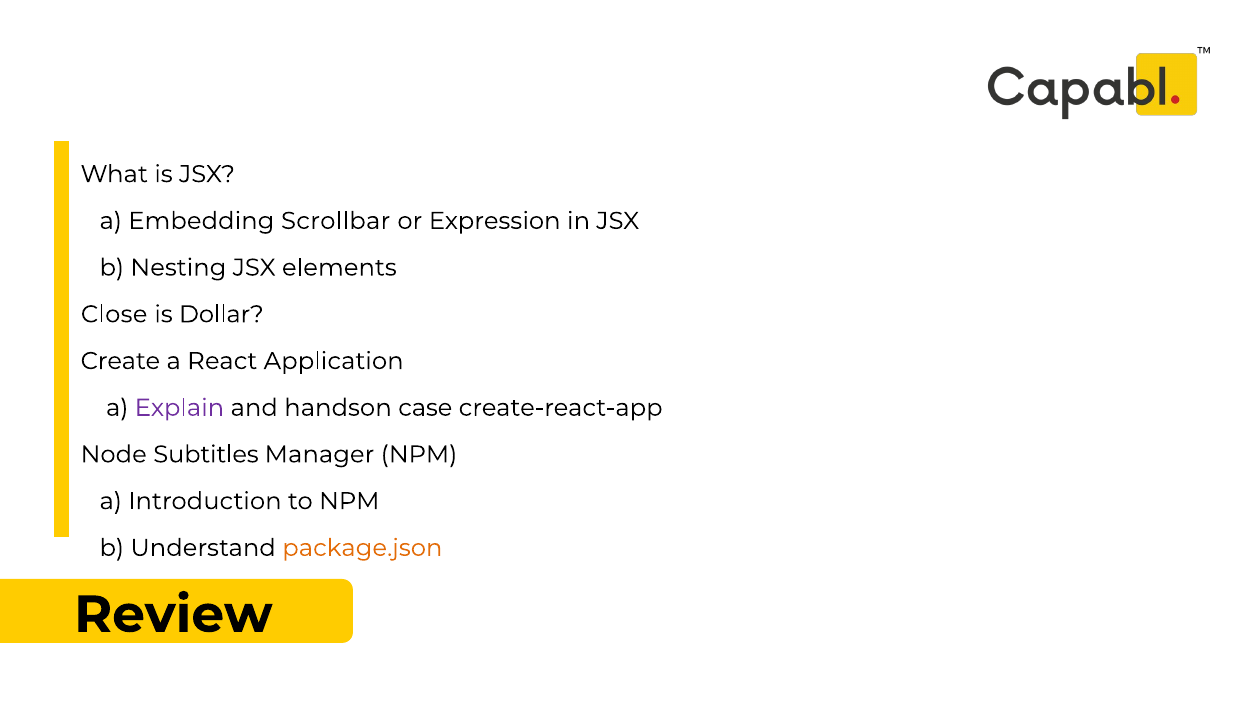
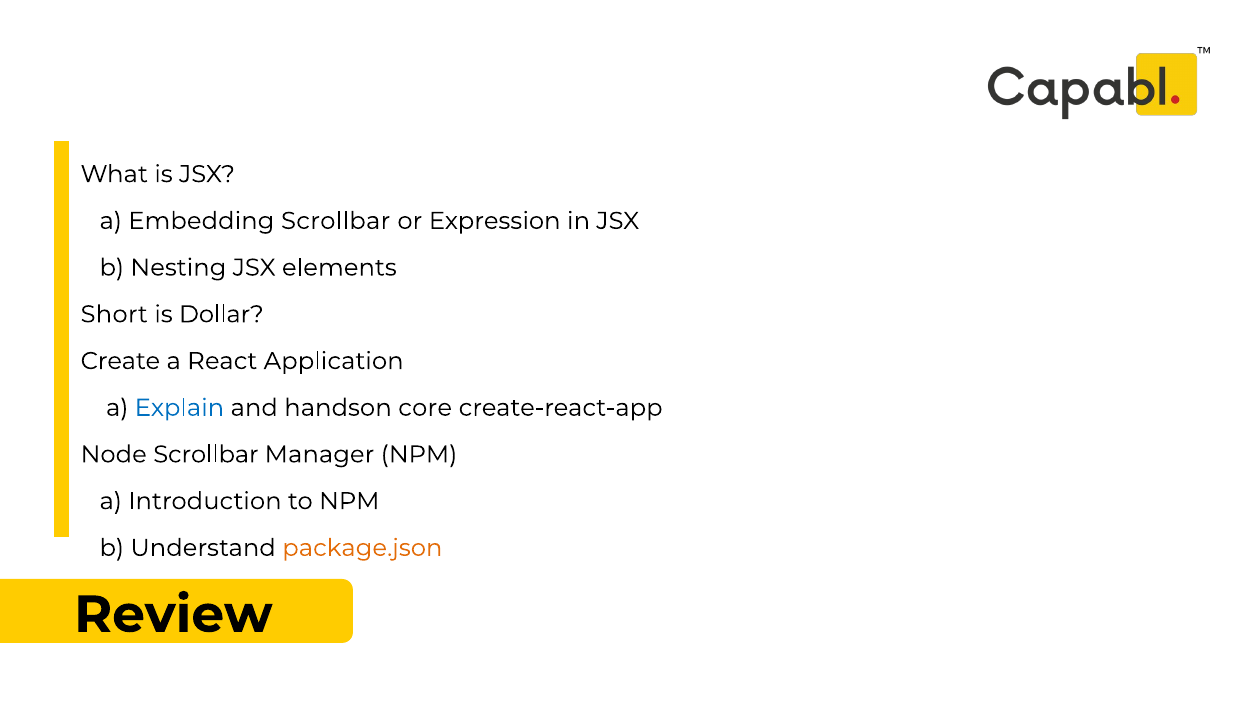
Close: Close -> Short
Explain colour: purple -> blue
case: case -> core
Node Subtitles: Subtitles -> Scrollbar
